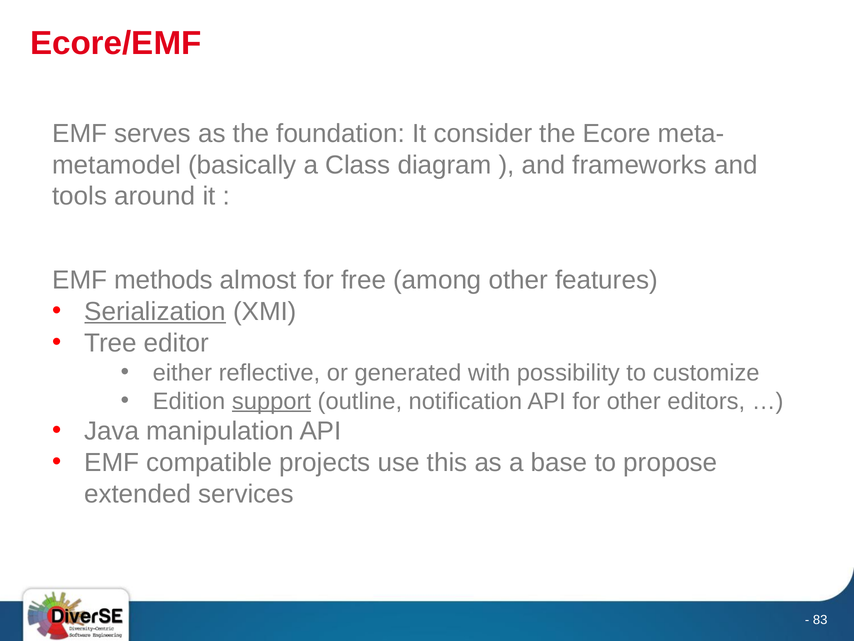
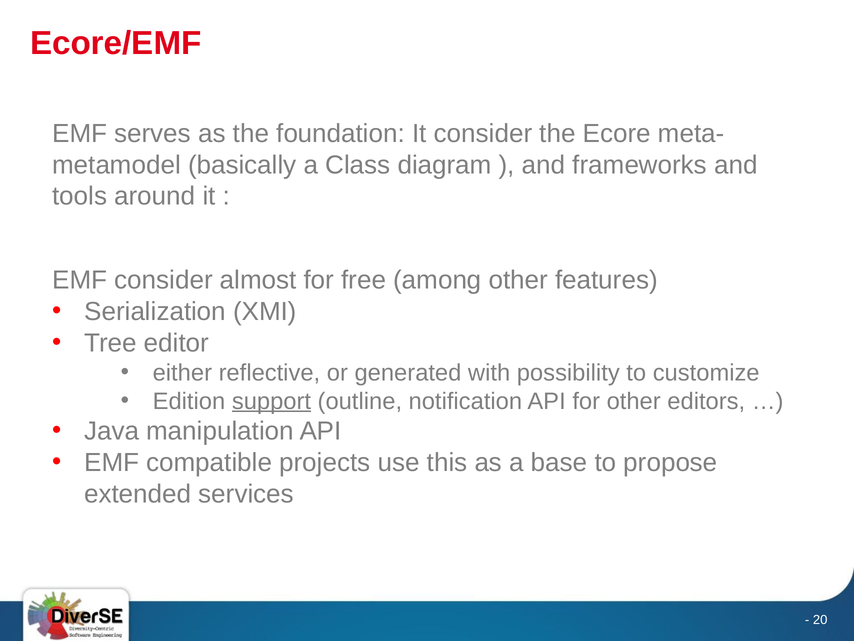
EMF methods: methods -> consider
Serialization underline: present -> none
83: 83 -> 20
